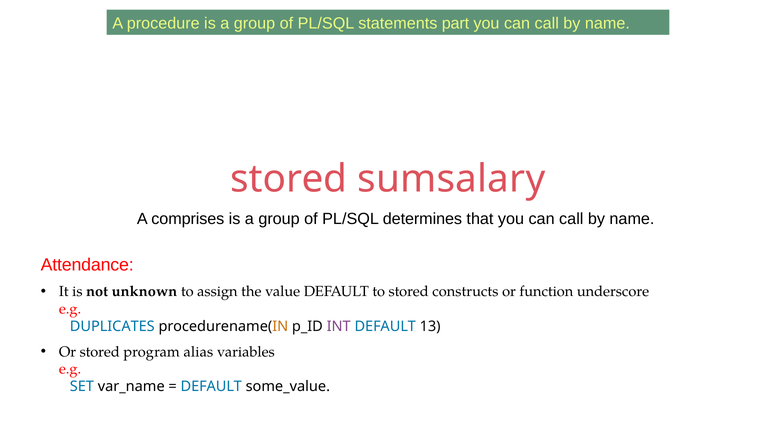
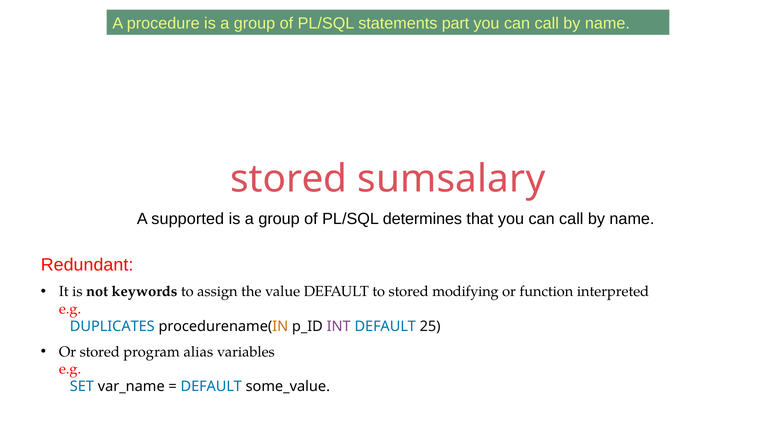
comprises: comprises -> supported
Attendance: Attendance -> Redundant
unknown: unknown -> keywords
constructs: constructs -> modifying
underscore: underscore -> interpreted
13: 13 -> 25
